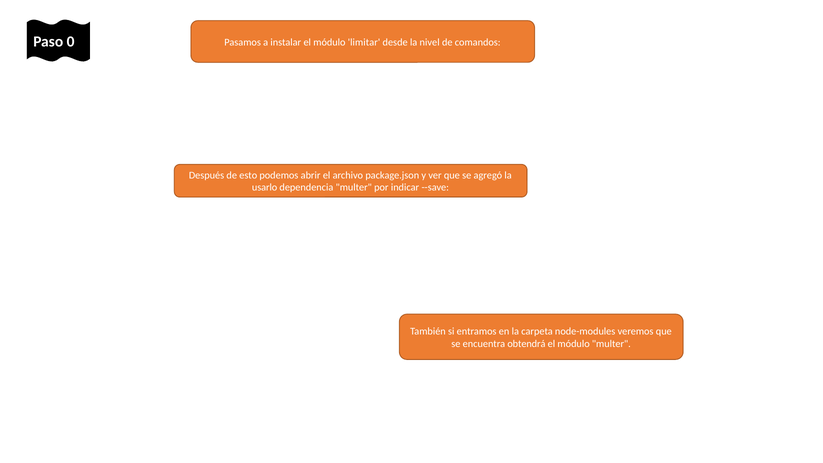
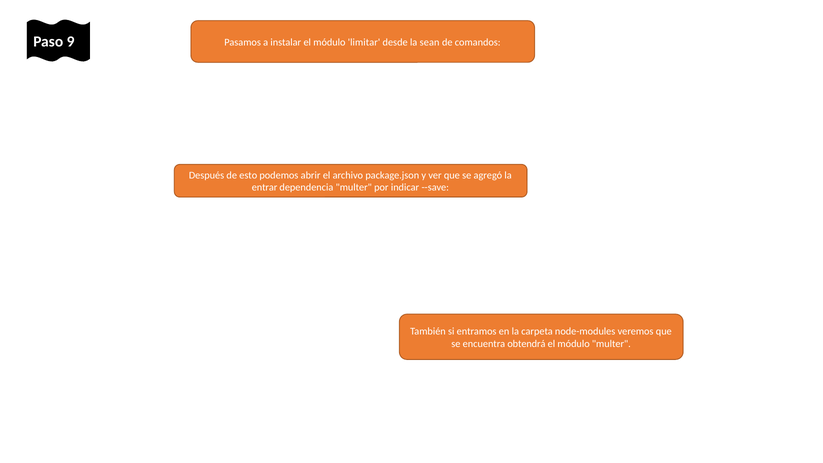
0: 0 -> 9
nivel: nivel -> sean
usarlo: usarlo -> entrar
